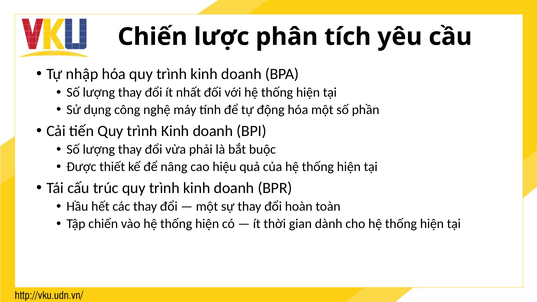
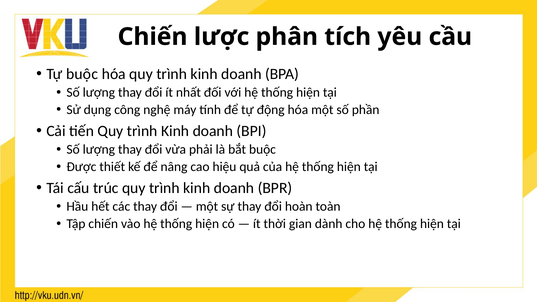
Tự nhập: nhập -> buộc
